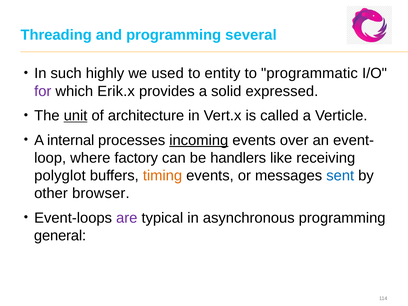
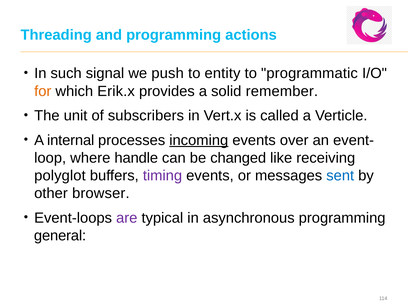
several: several -> actions
highly: highly -> signal
used: used -> push
for colour: purple -> orange
expressed: expressed -> remember
unit underline: present -> none
architecture: architecture -> subscribers
factory: factory -> handle
handlers: handlers -> changed
timing colour: orange -> purple
